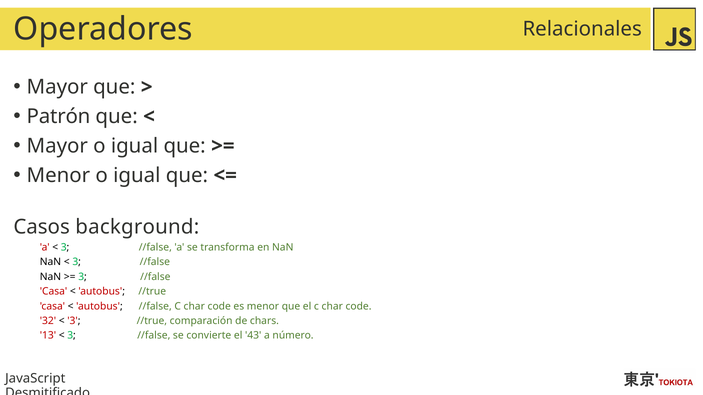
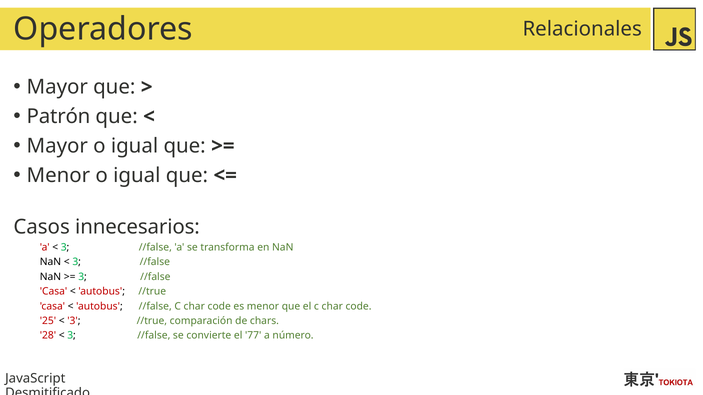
background: background -> innecesarios
32: 32 -> 25
13: 13 -> 28
43: 43 -> 77
